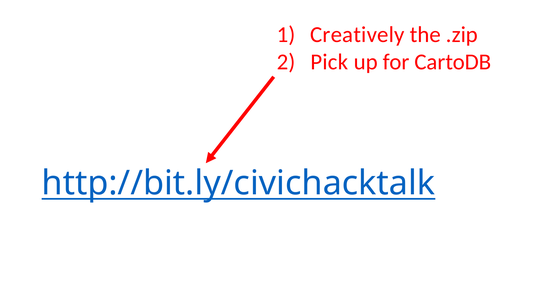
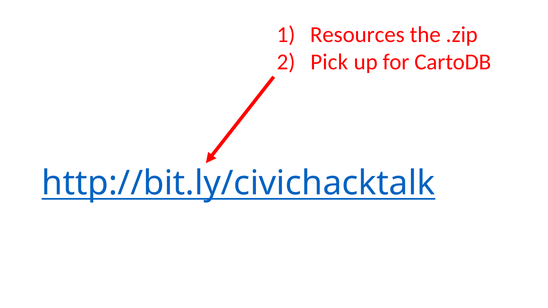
Creatively: Creatively -> Resources
